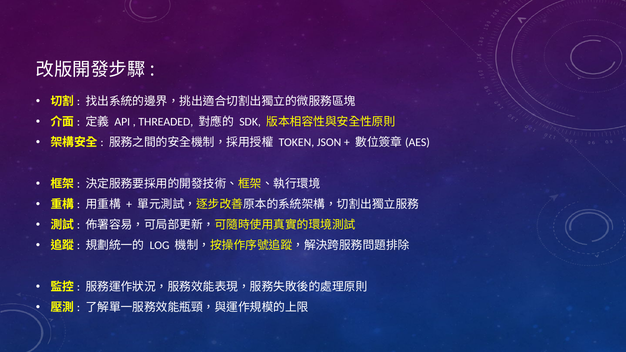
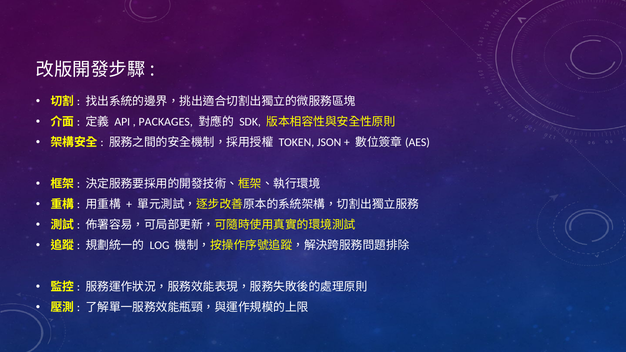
THREADED: THREADED -> PACKAGES
